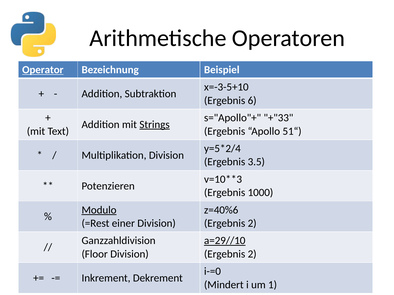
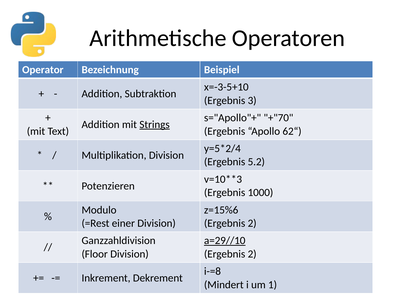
Operator underline: present -> none
6: 6 -> 3
+"33: +"33 -> +"70
51“: 51“ -> 62“
3.5: 3.5 -> 5.2
Modulo underline: present -> none
z=40%6: z=40%6 -> z=15%6
i-=0: i-=0 -> i-=8
